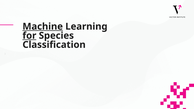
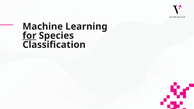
Machine underline: present -> none
